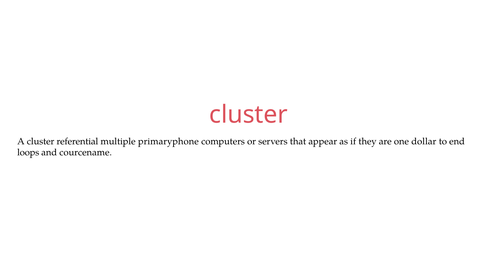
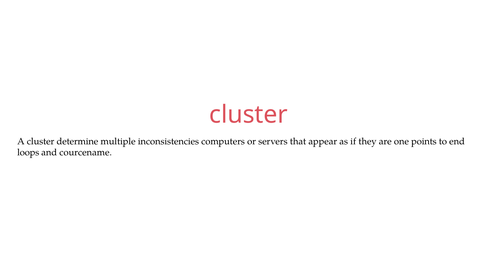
referential: referential -> determine
primaryphone: primaryphone -> inconsistencies
dollar: dollar -> points
